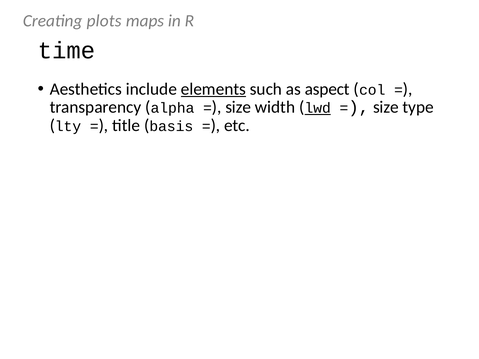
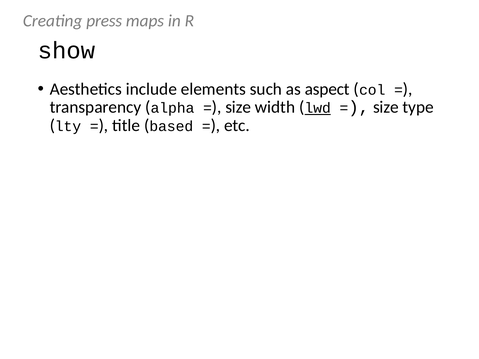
plots: plots -> press
time: time -> show
elements underline: present -> none
basis: basis -> based
